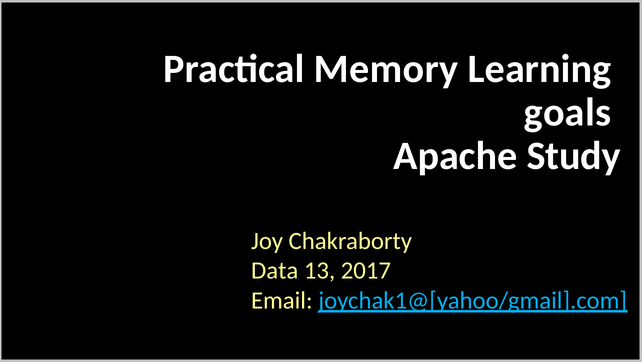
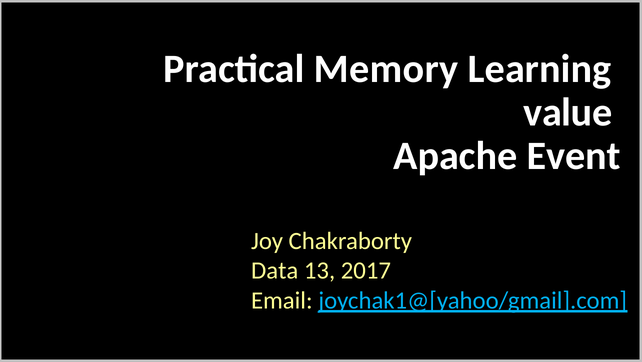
goals: goals -> value
Study: Study -> Event
